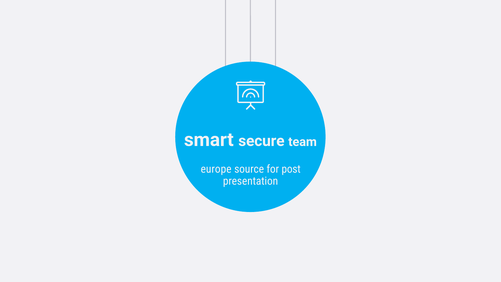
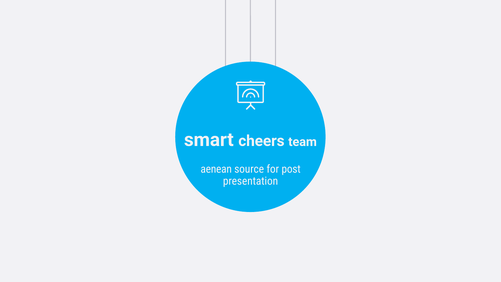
secure: secure -> cheers
europe: europe -> aenean
